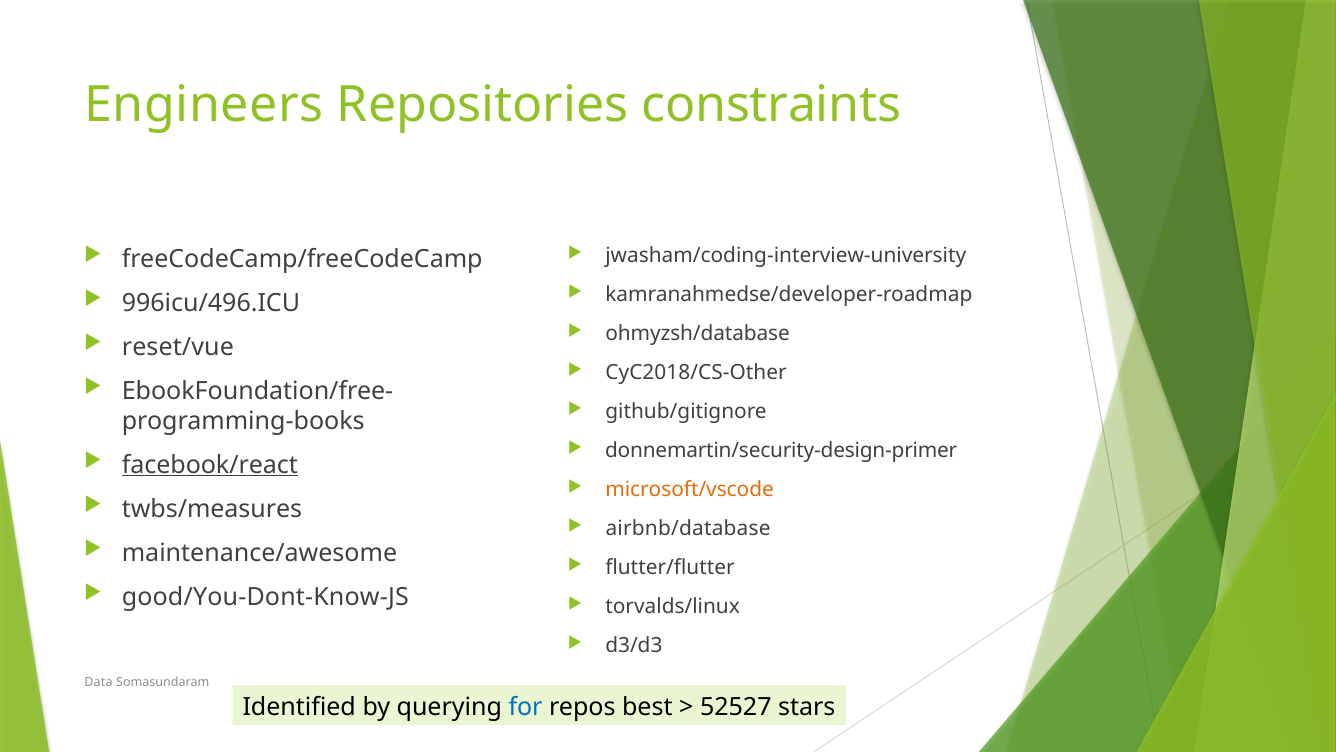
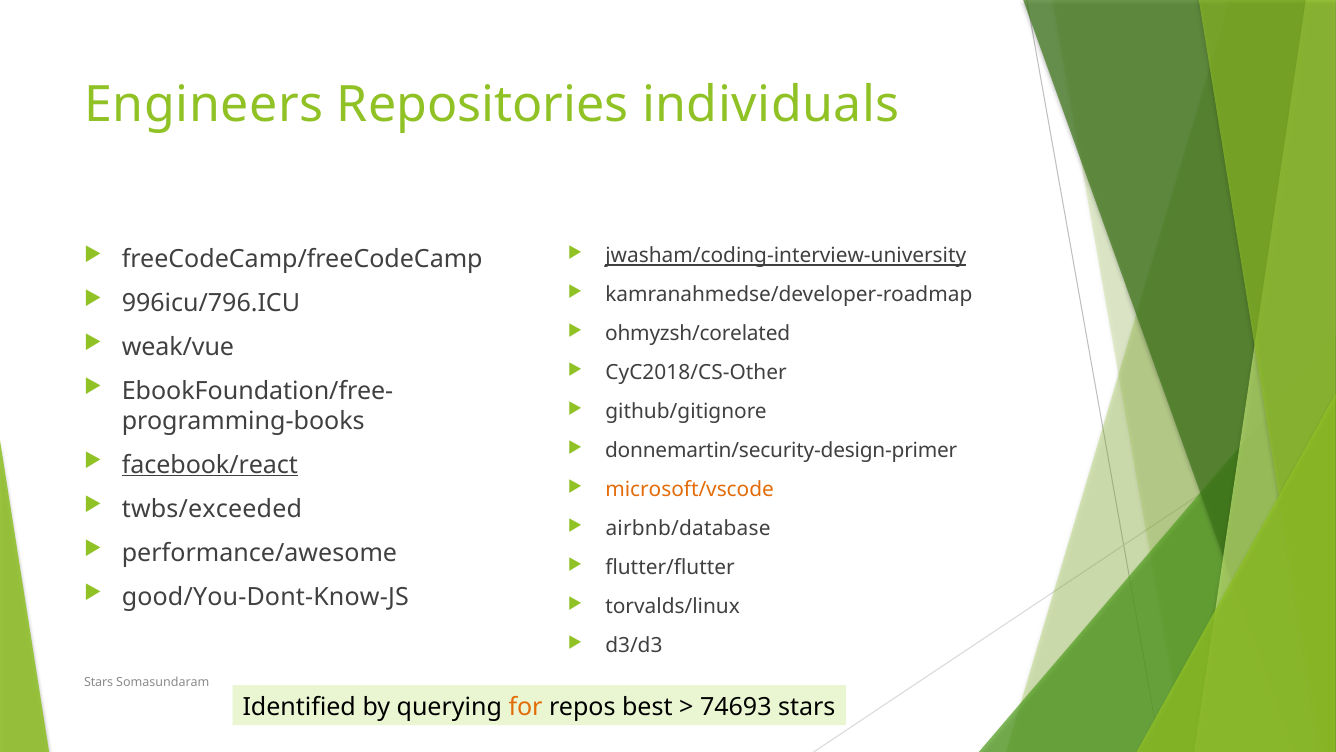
constraints: constraints -> individuals
jwasham/coding-interview-university underline: none -> present
996icu/496.ICU: 996icu/496.ICU -> 996icu/796.ICU
ohmyzsh/database: ohmyzsh/database -> ohmyzsh/corelated
reset/vue: reset/vue -> weak/vue
twbs/measures: twbs/measures -> twbs/exceeded
maintenance/awesome: maintenance/awesome -> performance/awesome
Data at (98, 682): Data -> Stars
for colour: blue -> orange
52527: 52527 -> 74693
